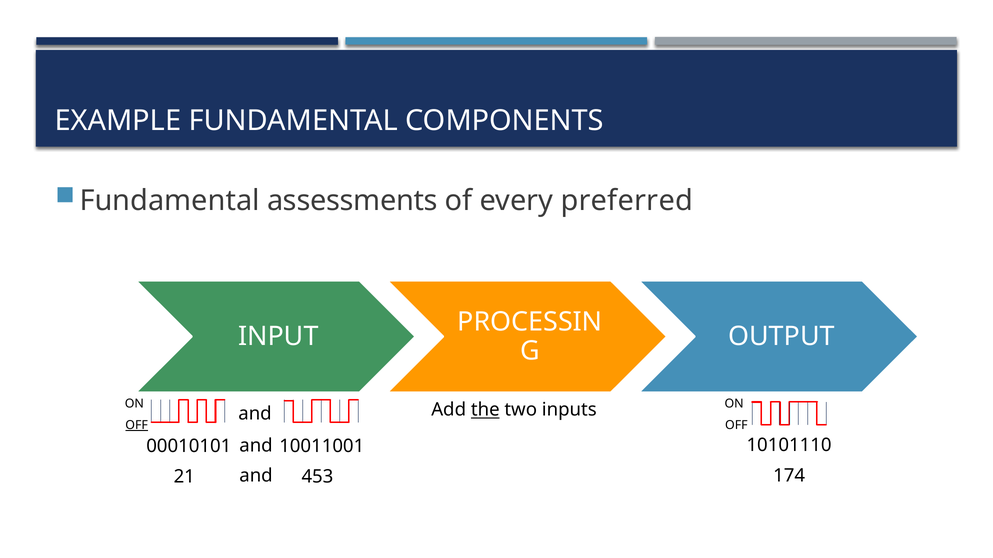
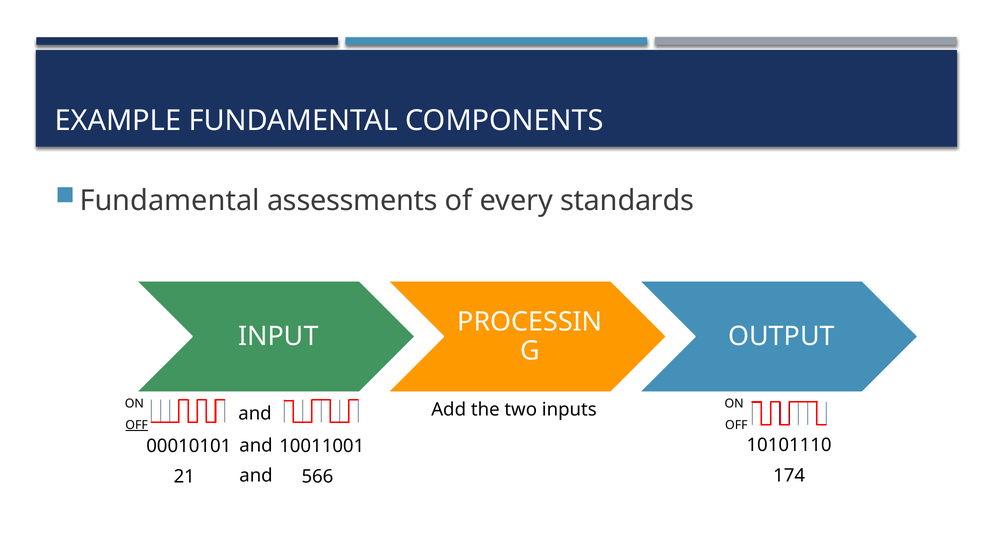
preferred: preferred -> standards
the underline: present -> none
453: 453 -> 566
